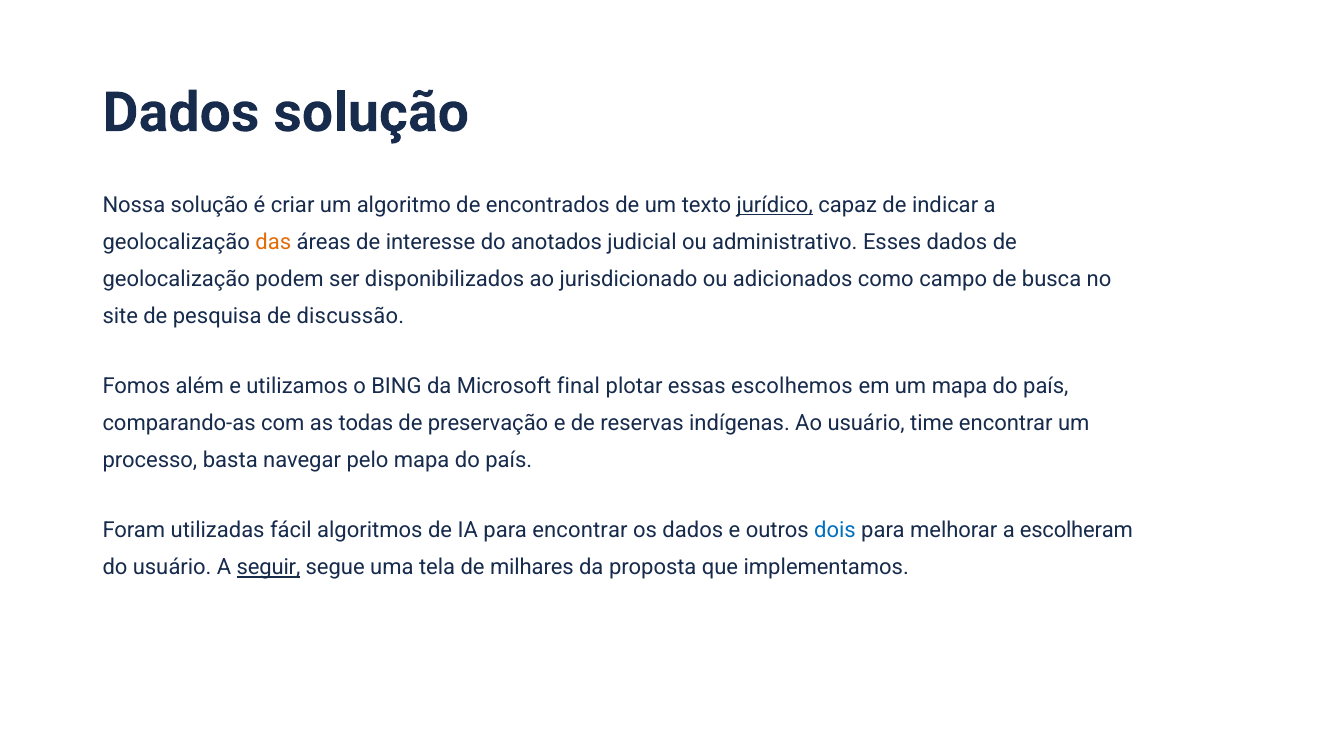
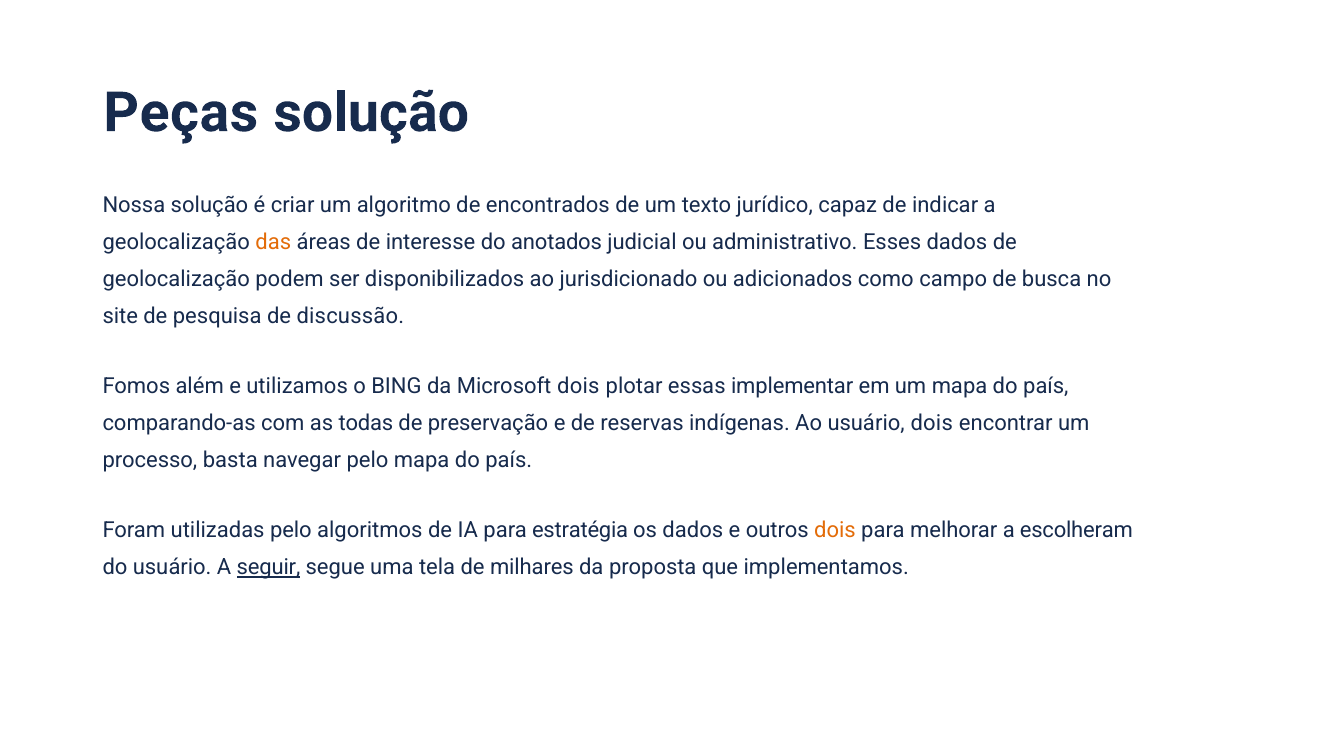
Dados at (181, 113): Dados -> Peças
jurídico underline: present -> none
Microsoft final: final -> dois
escolhemos: escolhemos -> implementar
usuário time: time -> dois
utilizadas fácil: fácil -> pelo
para encontrar: encontrar -> estratégia
dois at (835, 530) colour: blue -> orange
